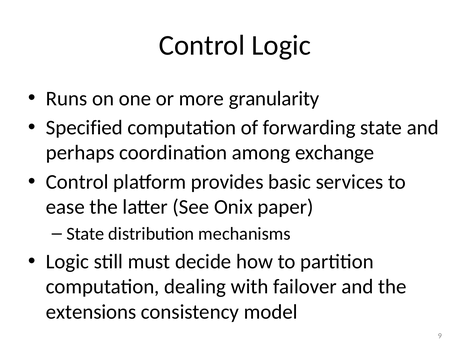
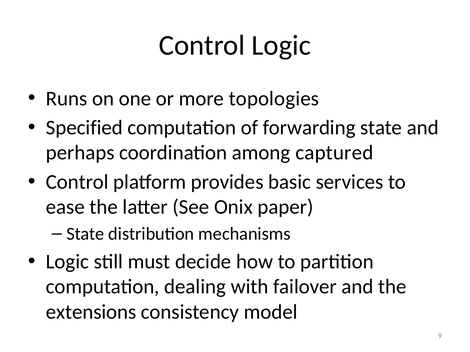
granularity: granularity -> topologies
exchange: exchange -> captured
